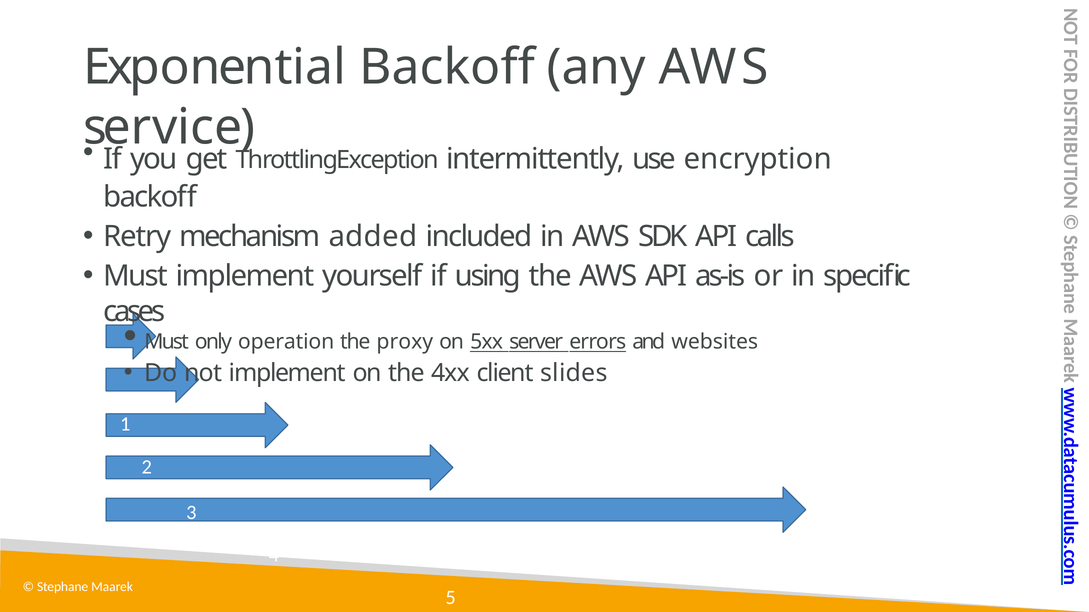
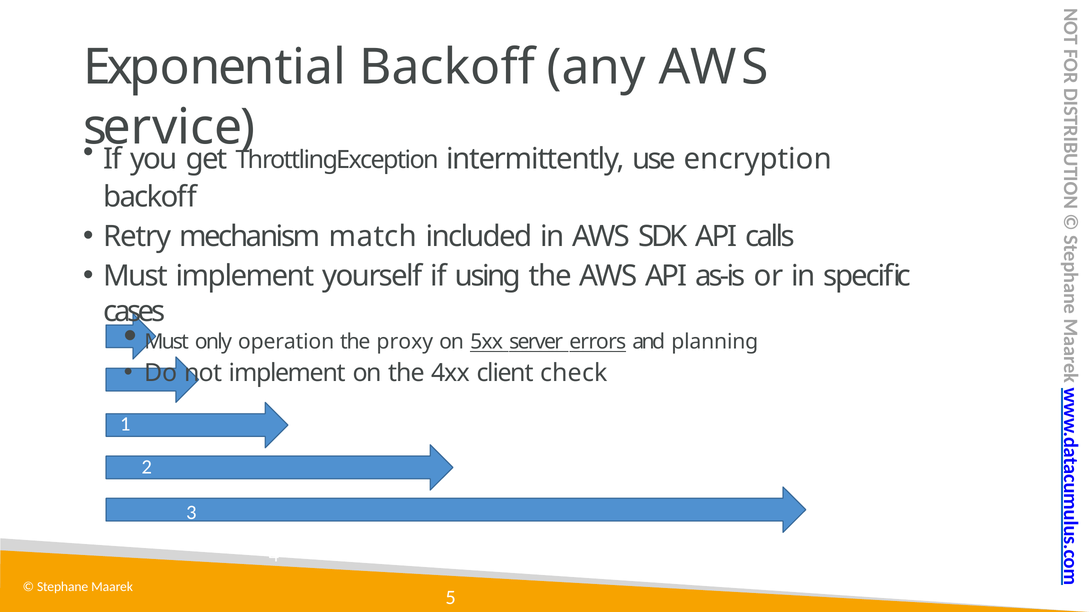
added: added -> match
websites: websites -> planning
slides: slides -> check
